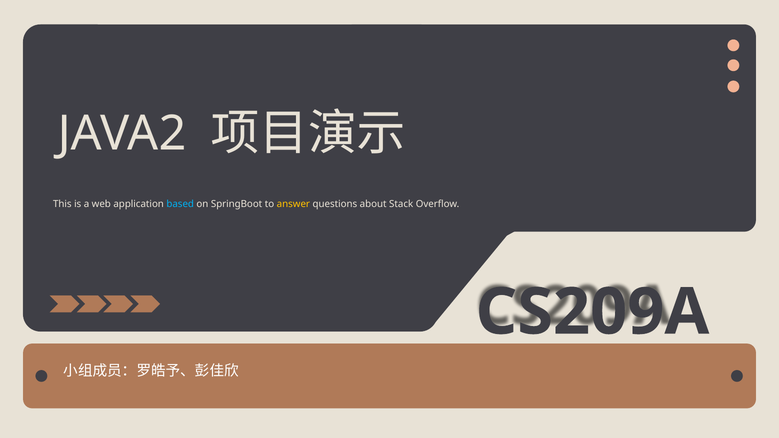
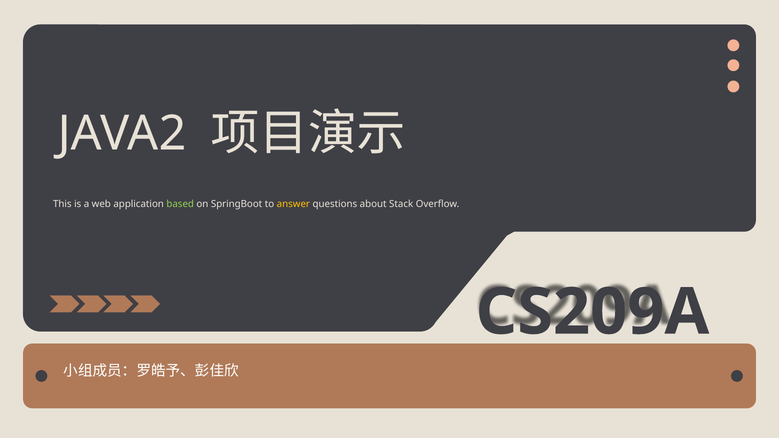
based colour: light blue -> light green
